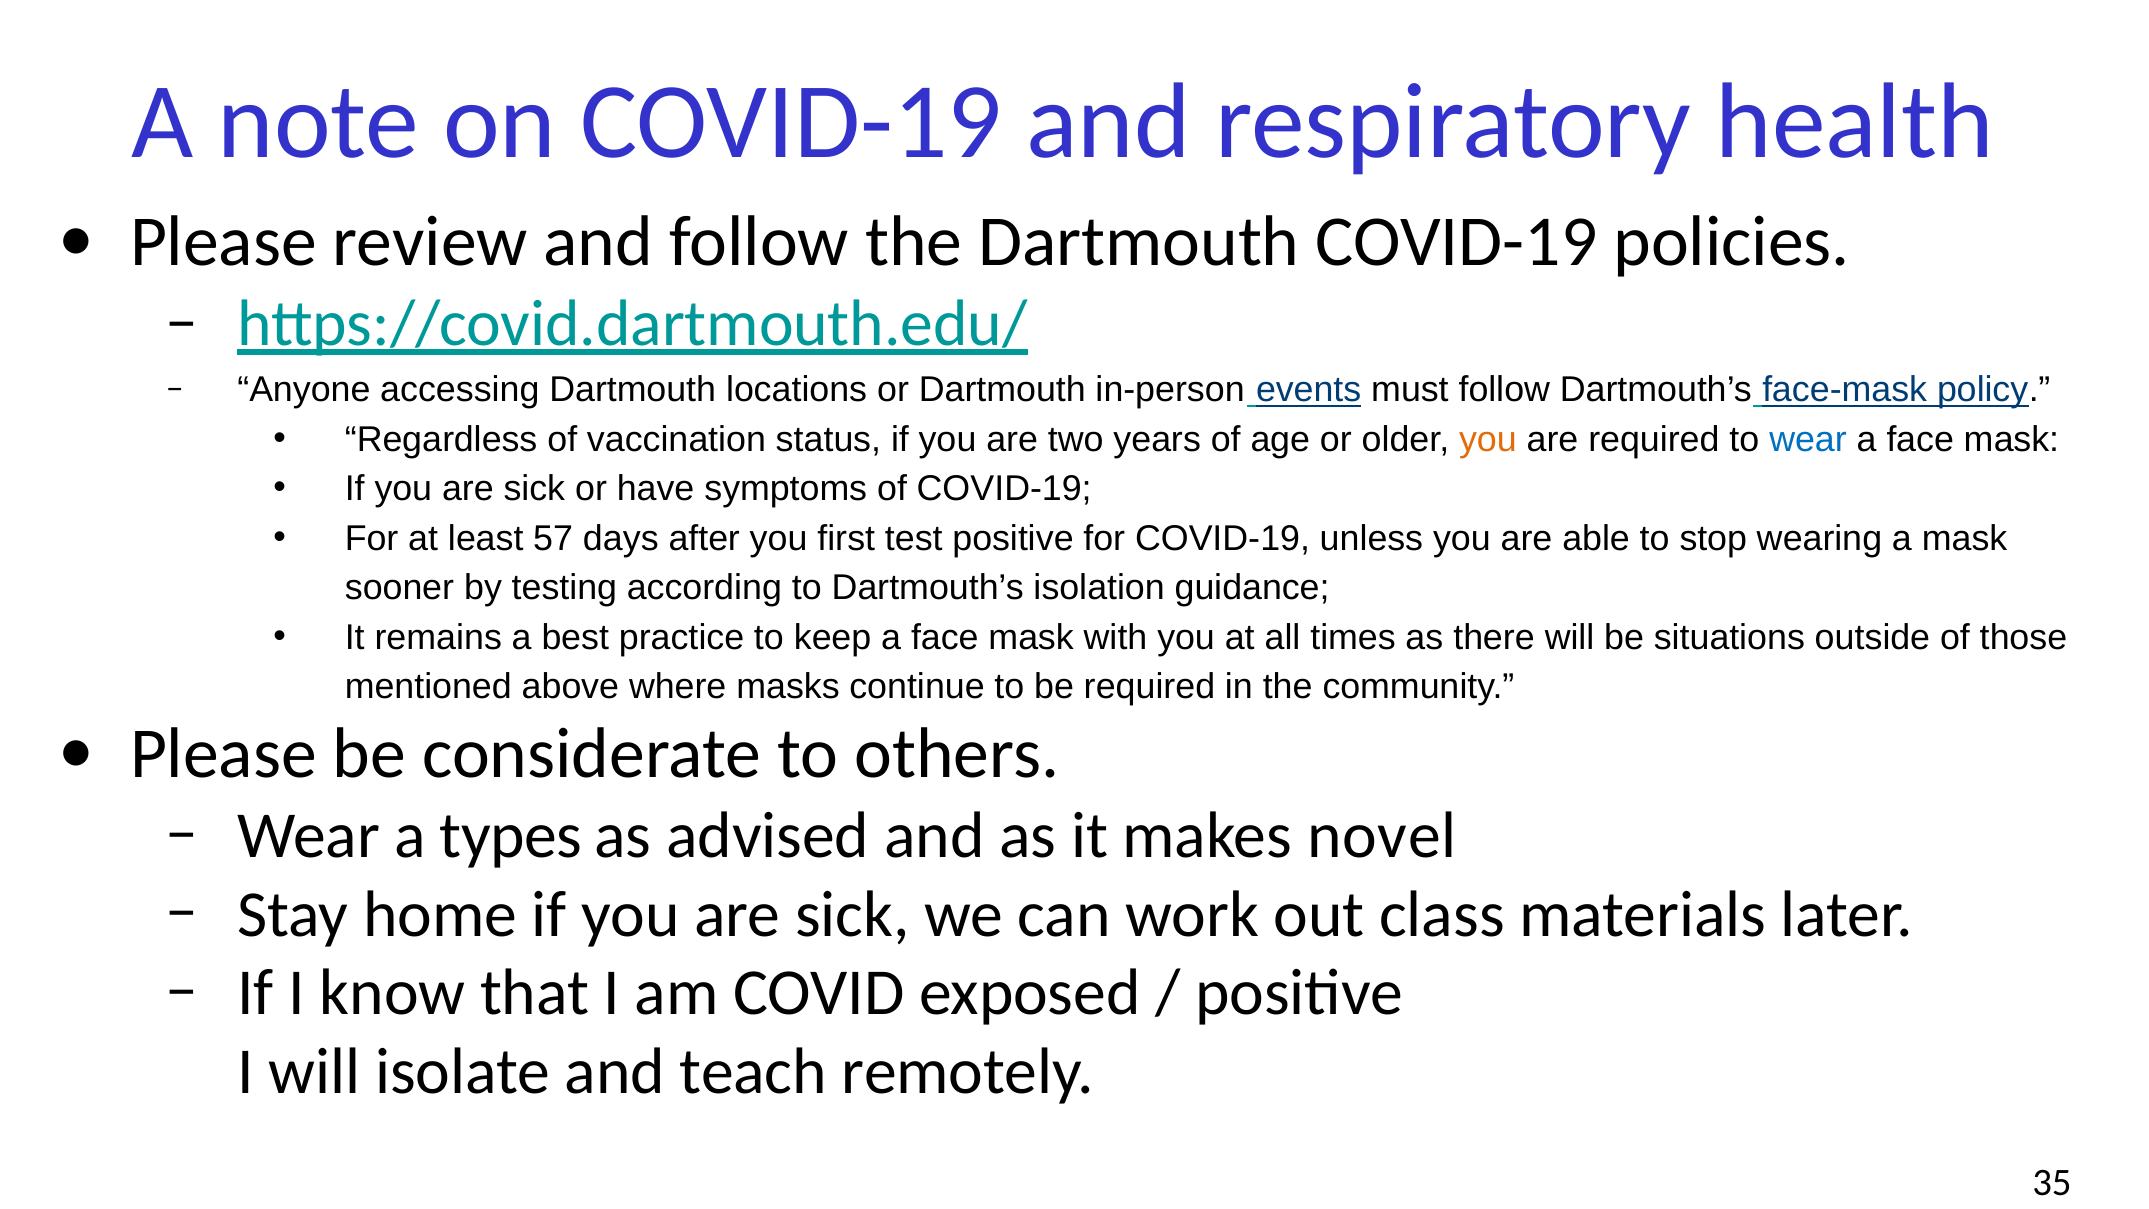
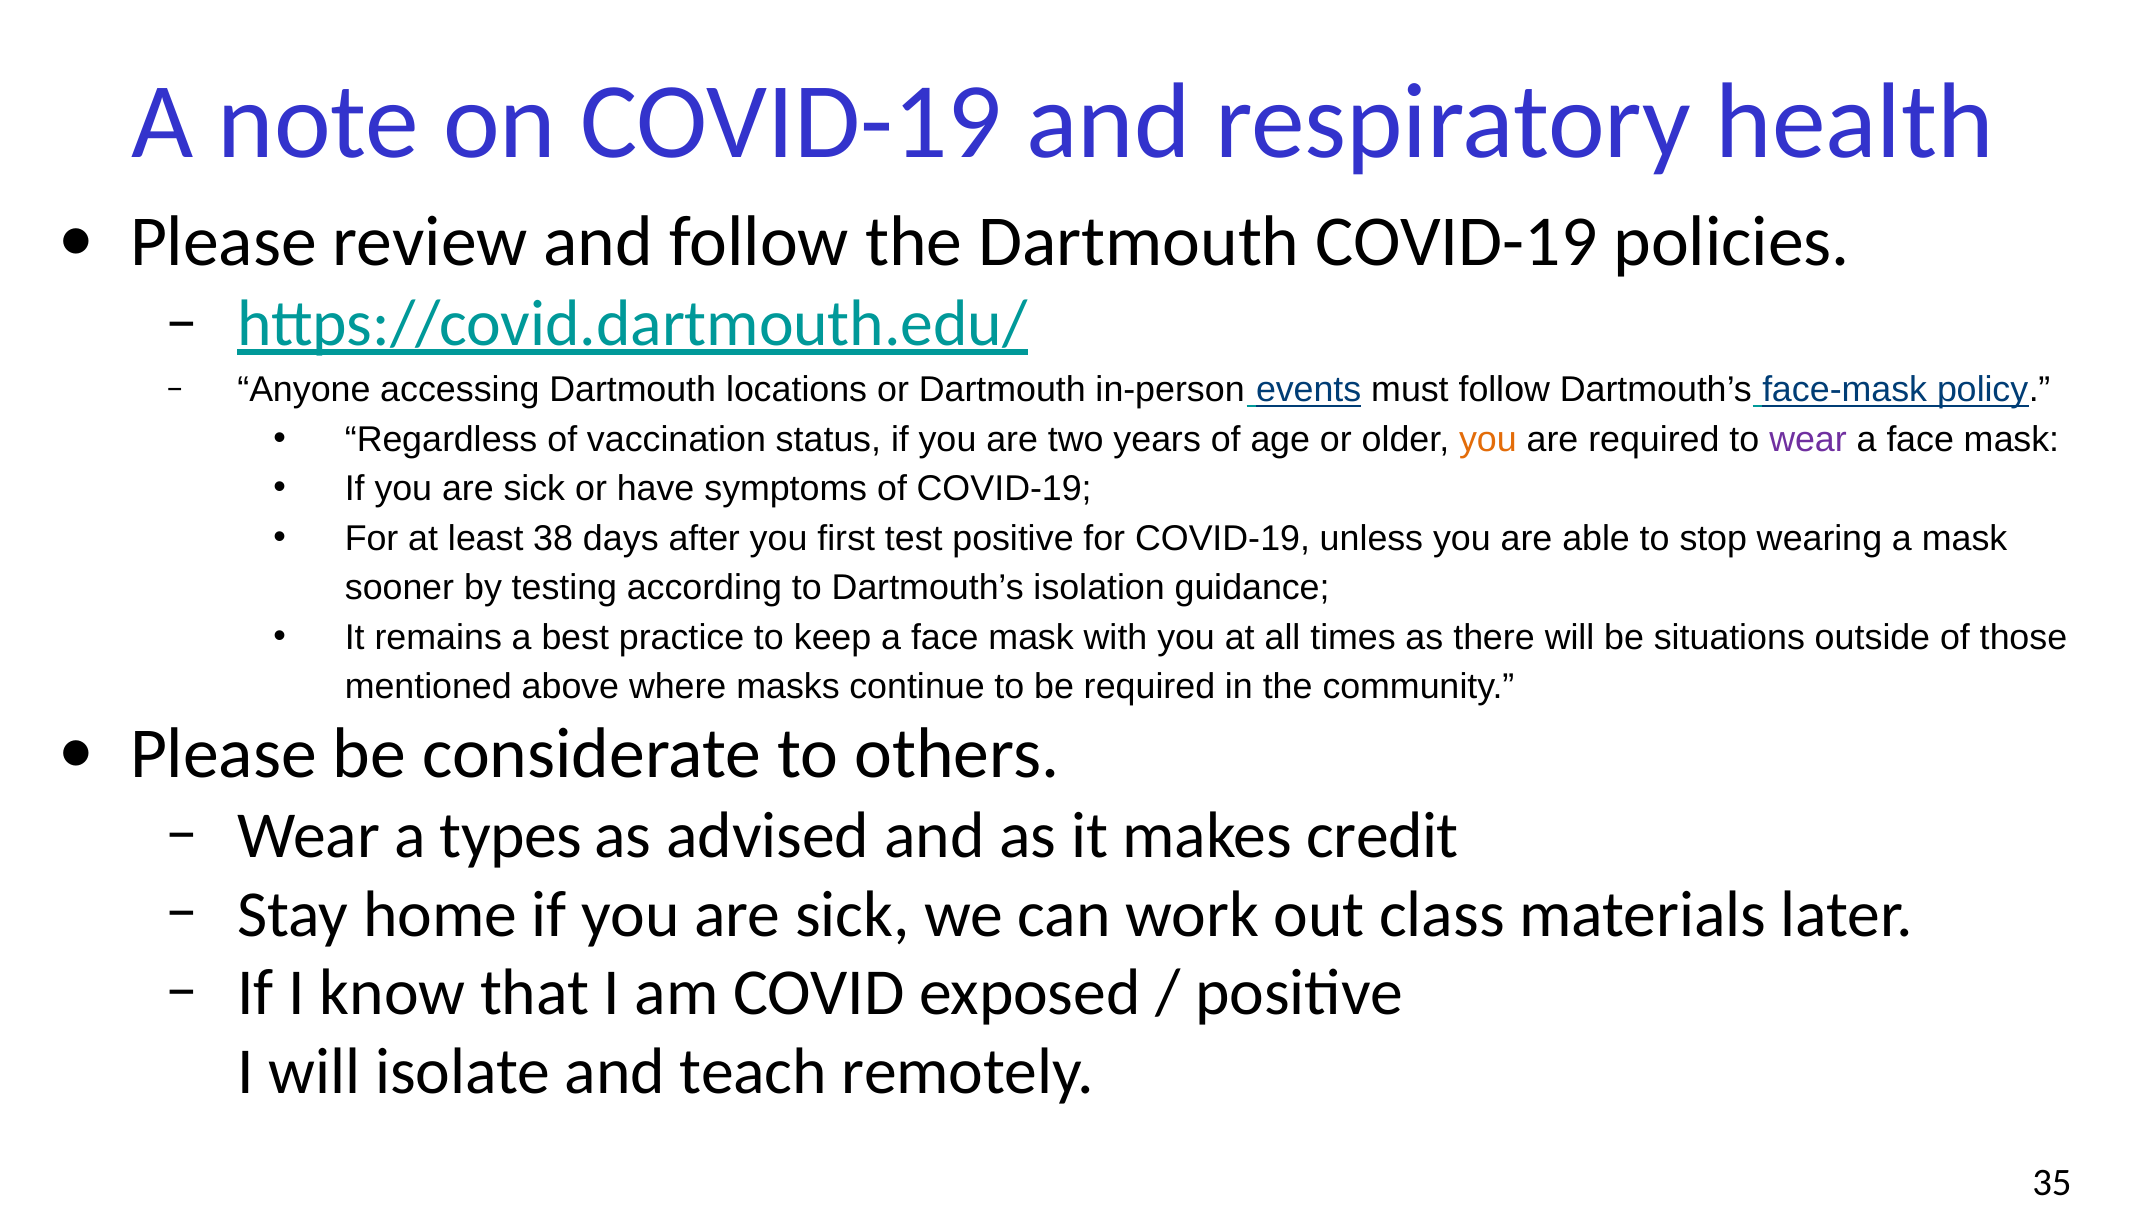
wear at (1808, 439) colour: blue -> purple
57: 57 -> 38
novel: novel -> credit
